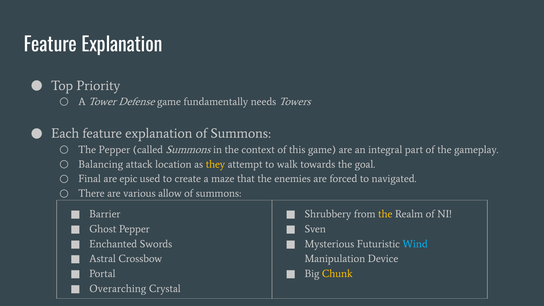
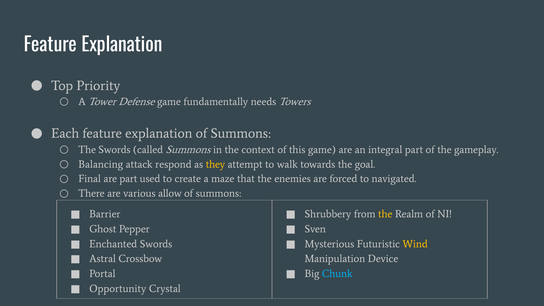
The Pepper: Pepper -> Swords
location: location -> respond
are epic: epic -> part
Wind colour: light blue -> yellow
Chunk colour: yellow -> light blue
Overarching: Overarching -> Opportunity
